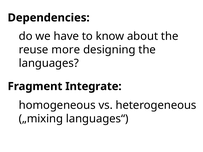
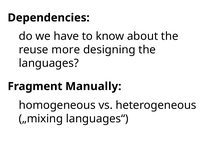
Integrate: Integrate -> Manually
